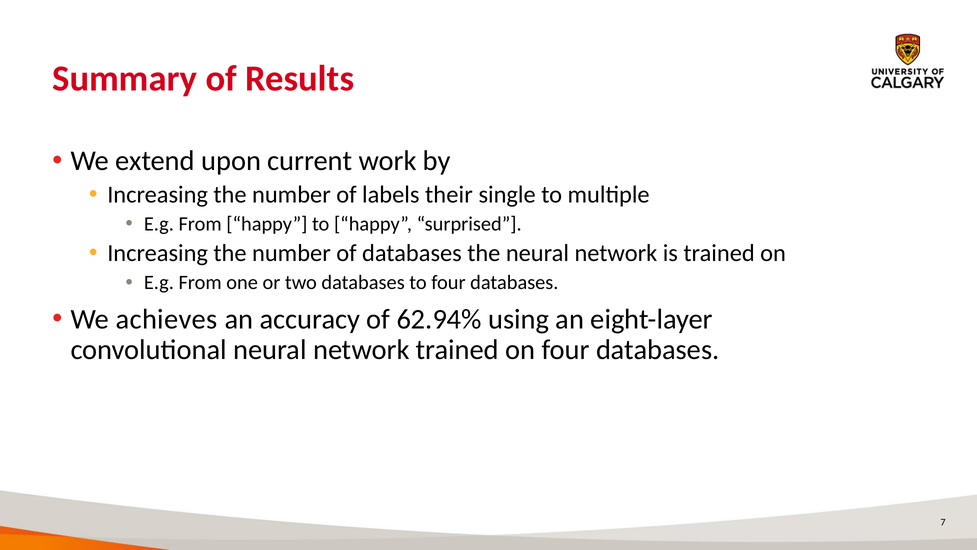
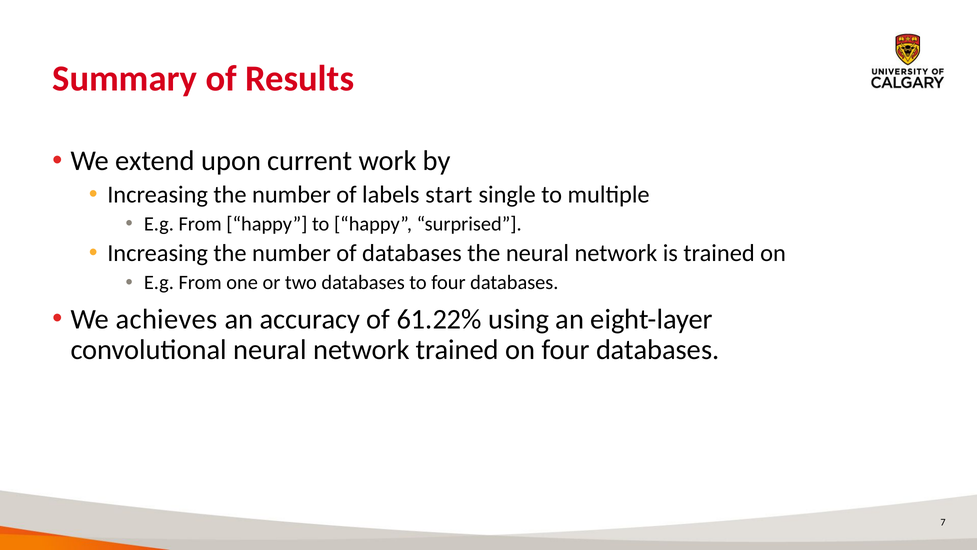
their: their -> start
62.94%: 62.94% -> 61.22%
